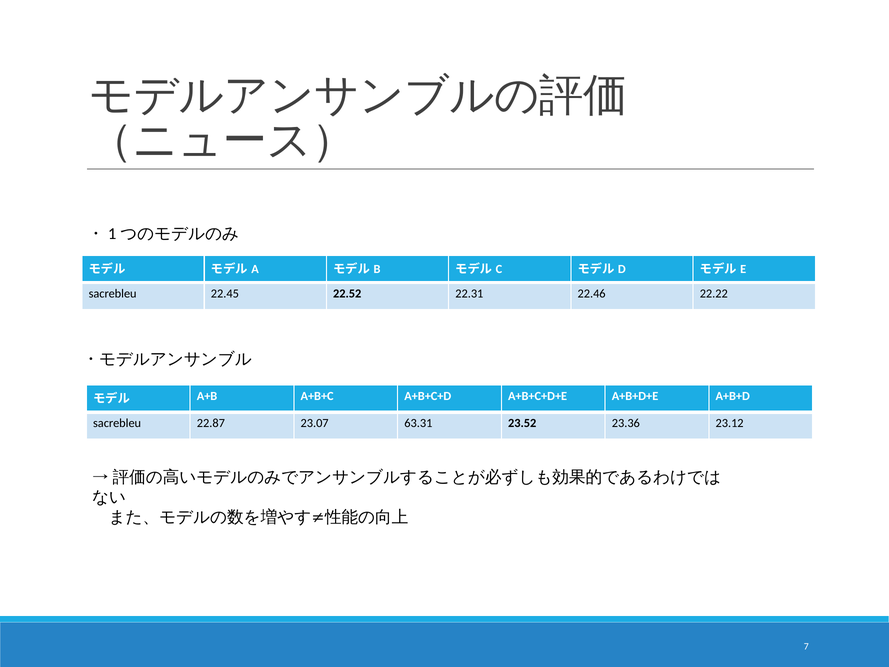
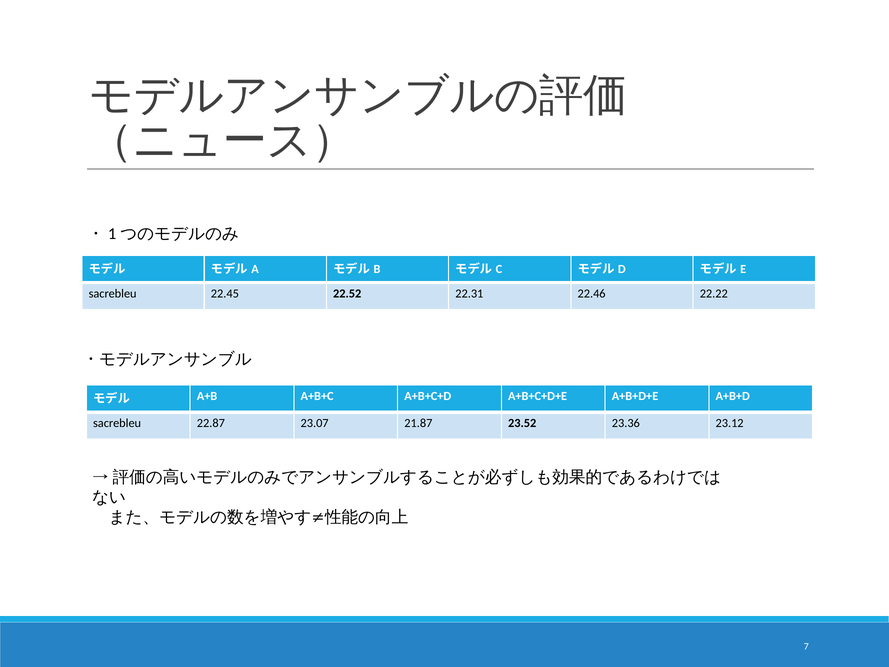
63.31: 63.31 -> 21.87
